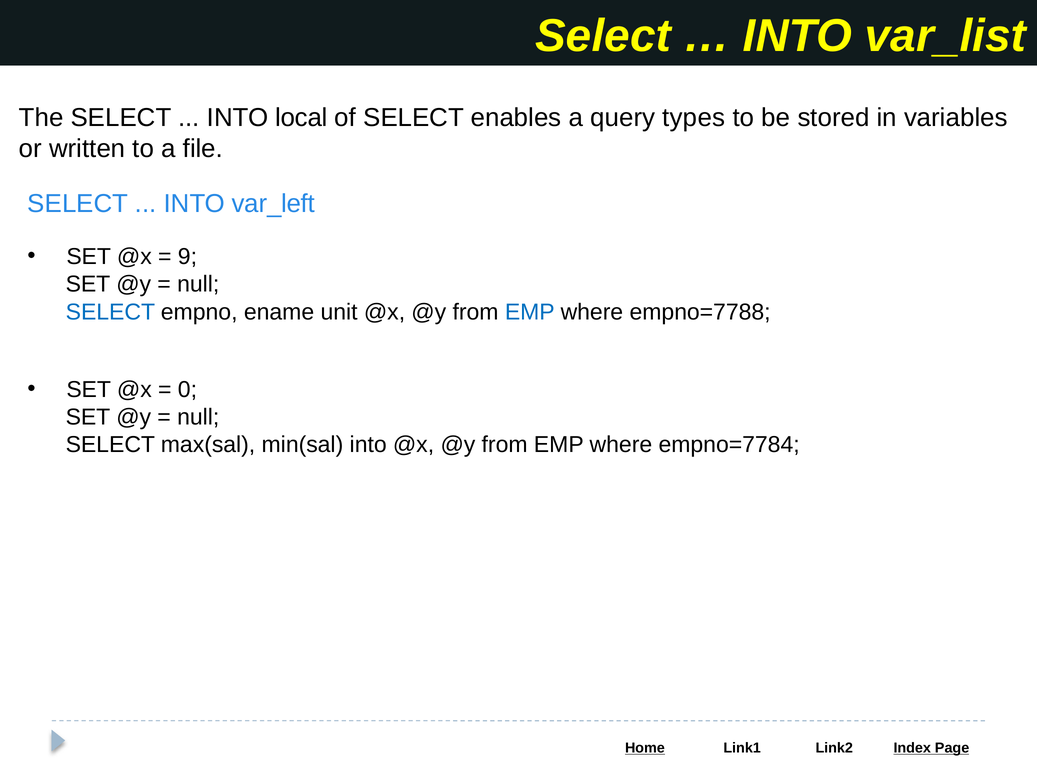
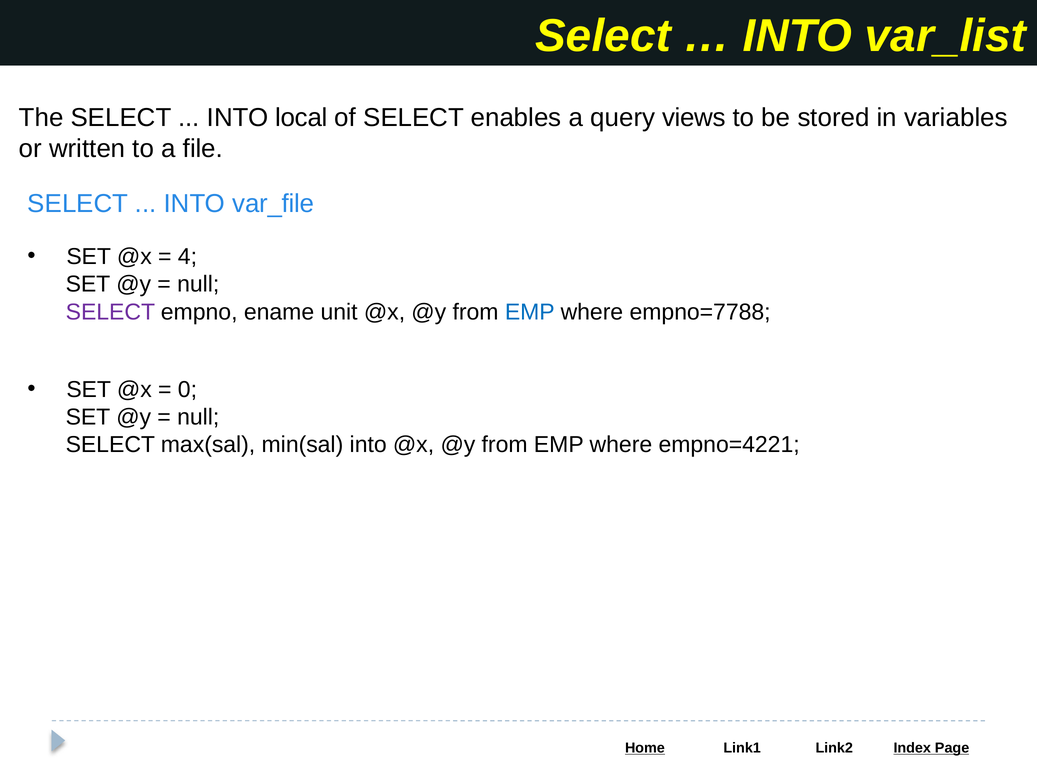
types: types -> views
var_left: var_left -> var_file
9: 9 -> 4
SELECT at (110, 312) colour: blue -> purple
empno=7784: empno=7784 -> empno=4221
